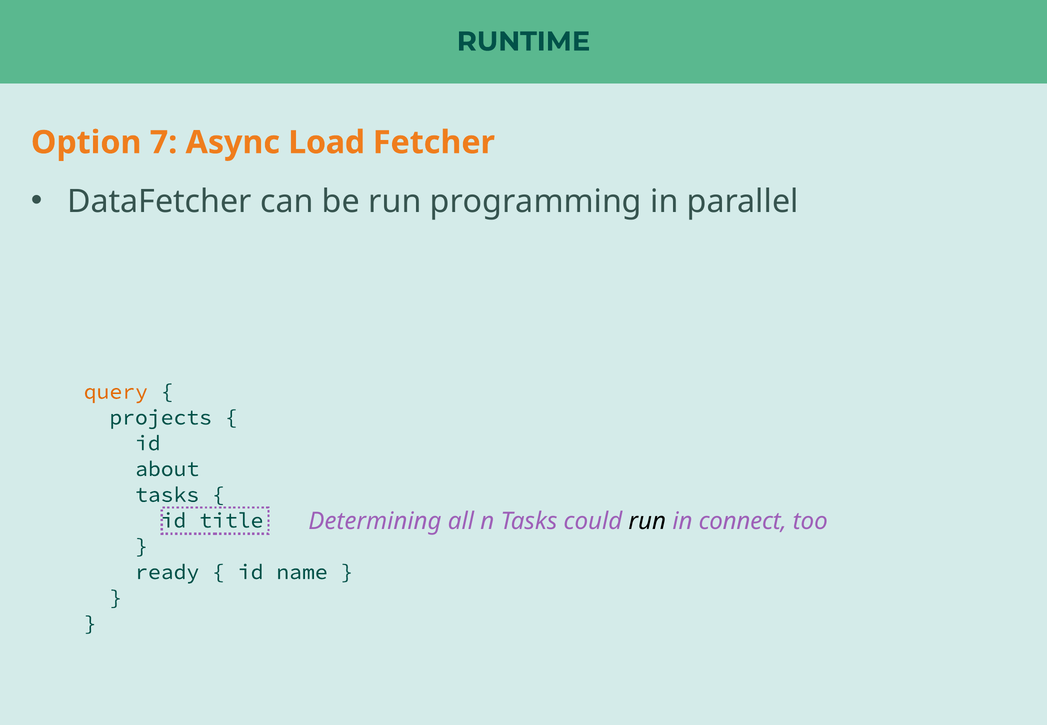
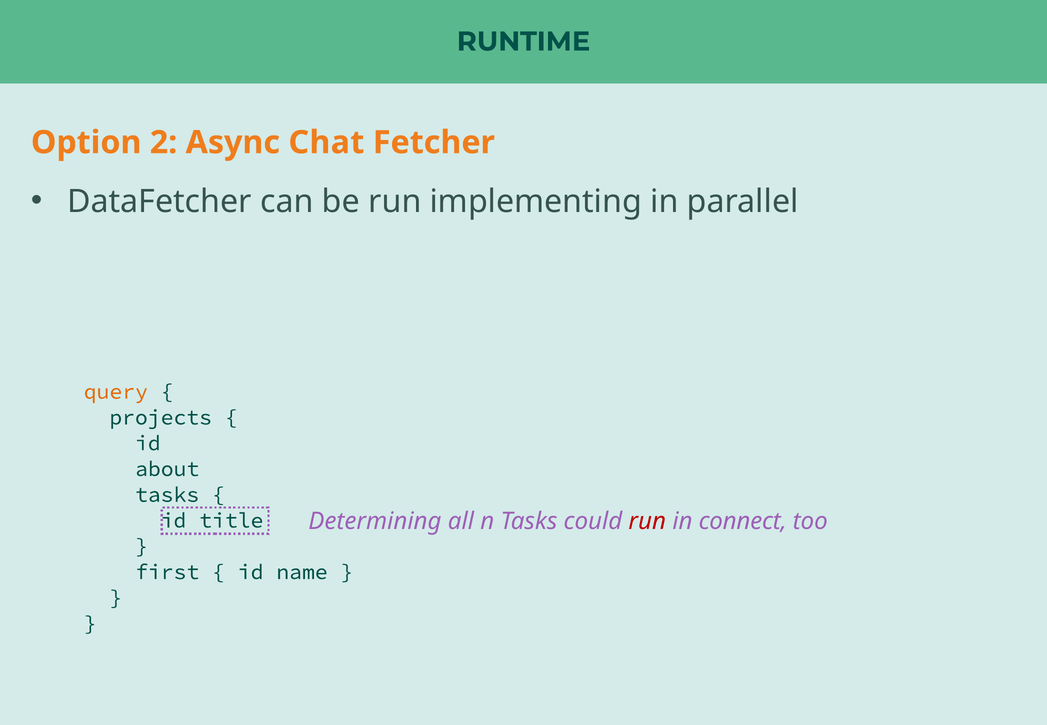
7: 7 -> 2
Load: Load -> Chat
programming: programming -> implementing
run at (647, 521) colour: black -> red
ready: ready -> first
